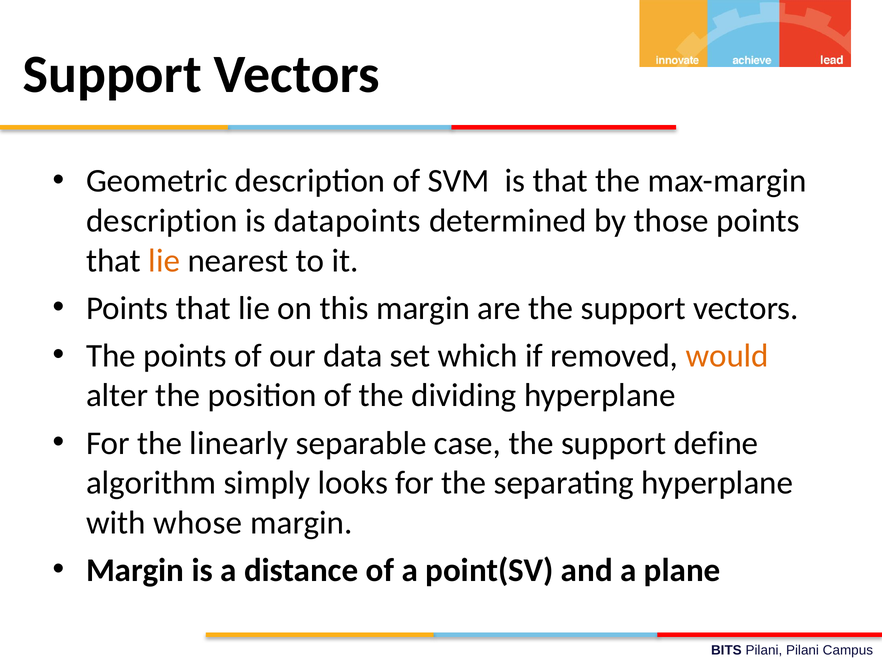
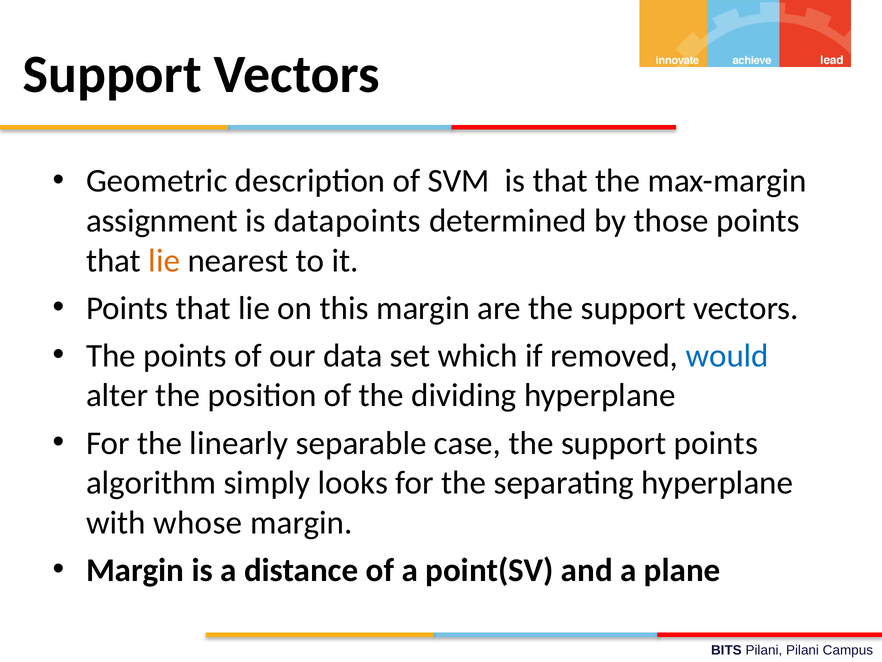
description at (162, 221): description -> assignment
would colour: orange -> blue
support define: define -> points
